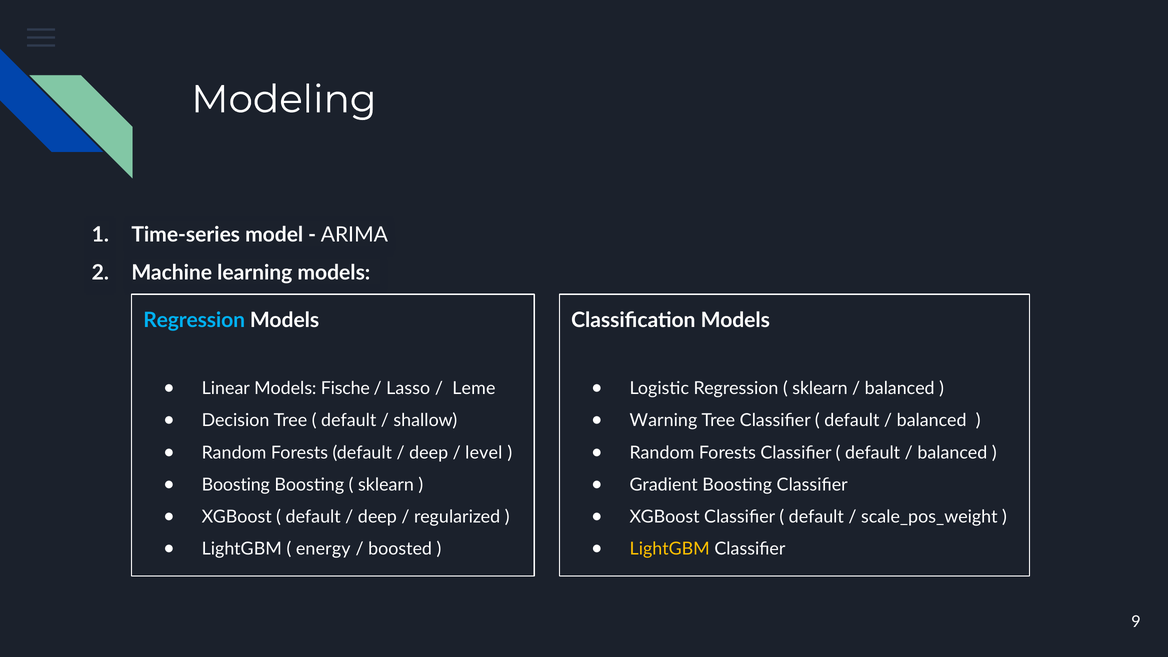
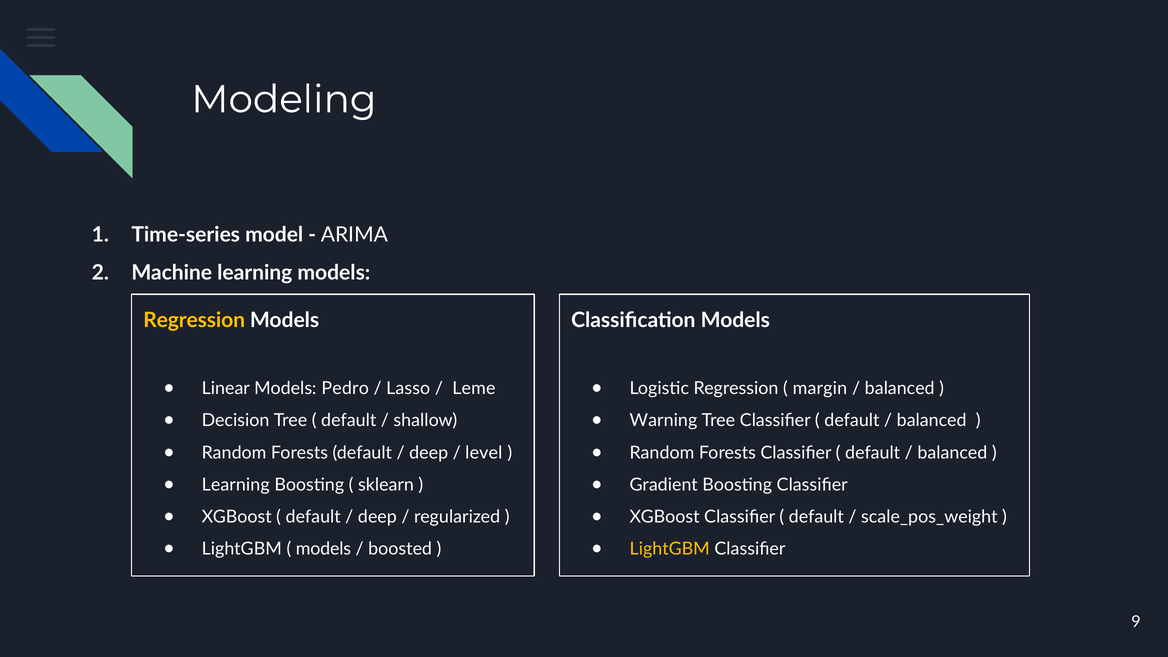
Regression at (194, 320) colour: light blue -> yellow
Fische: Fische -> Pedro
sklearn at (820, 388): sklearn -> margin
Boosting at (236, 485): Boosting -> Learning
energy at (323, 549): energy -> models
